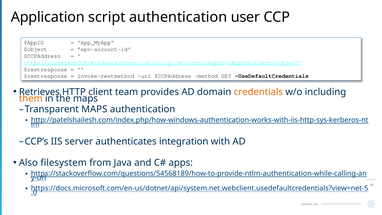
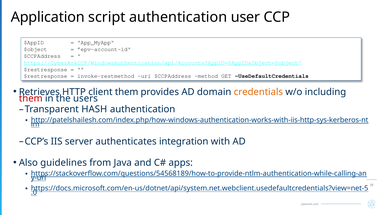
client team: team -> them
them at (31, 99) colour: orange -> red
the maps: maps -> users
Transparent MAPS: MAPS -> HASH
filesystem: filesystem -> guidelines
